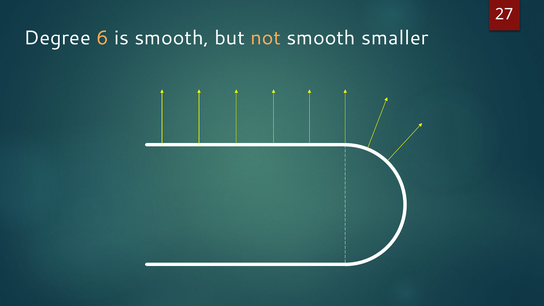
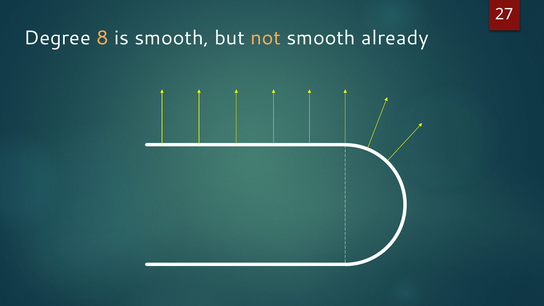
6: 6 -> 8
smaller: smaller -> already
